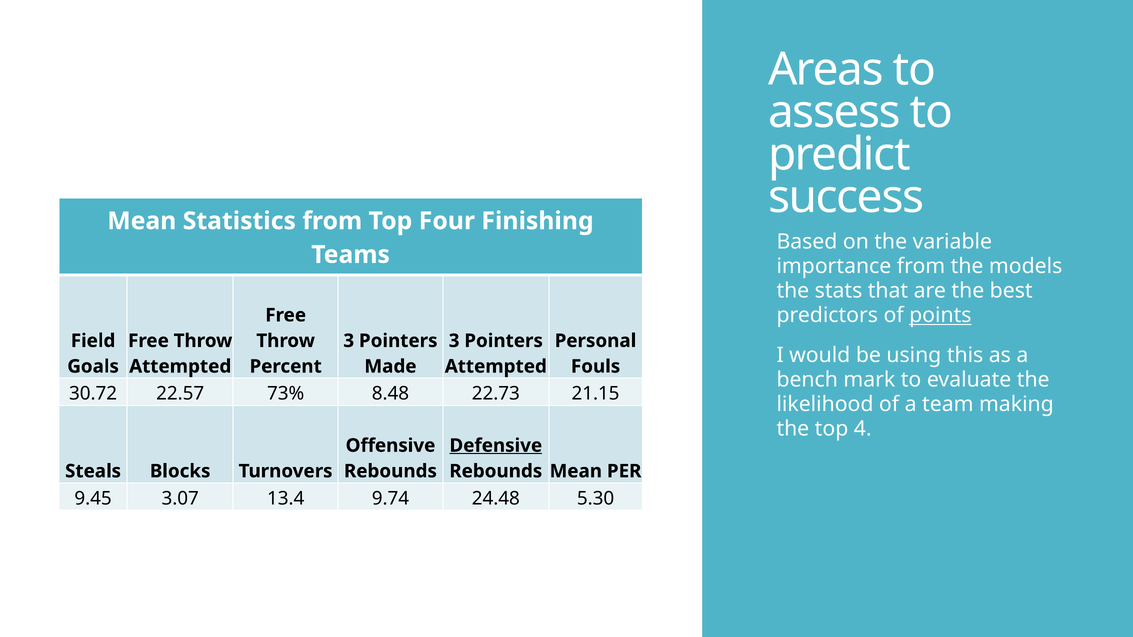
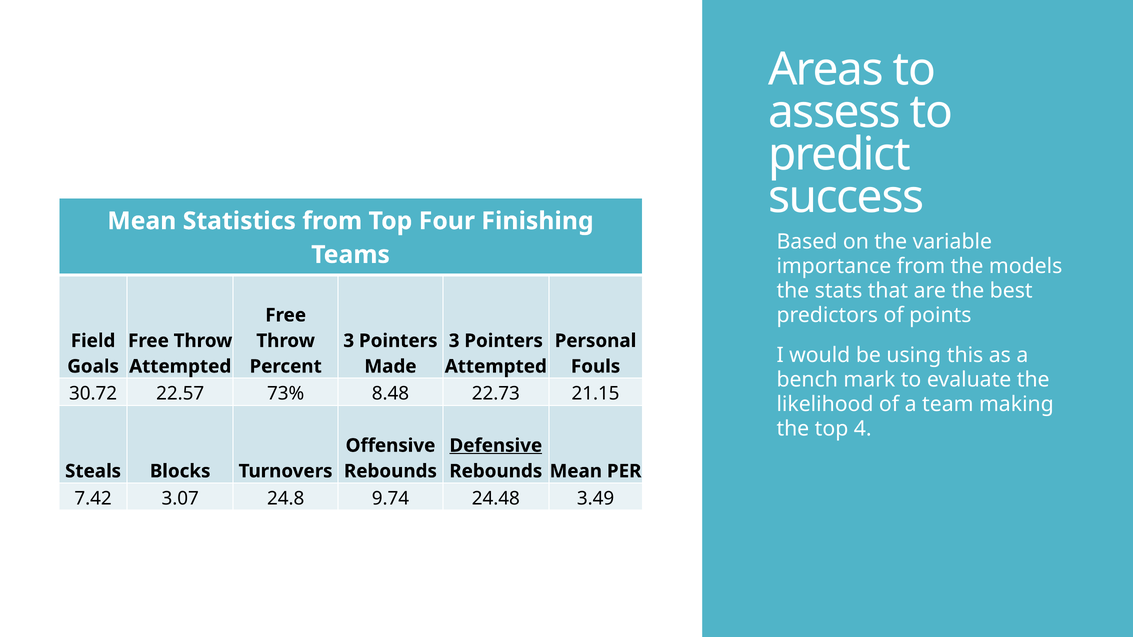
points underline: present -> none
9.45: 9.45 -> 7.42
13.4: 13.4 -> 24.8
5.30: 5.30 -> 3.49
